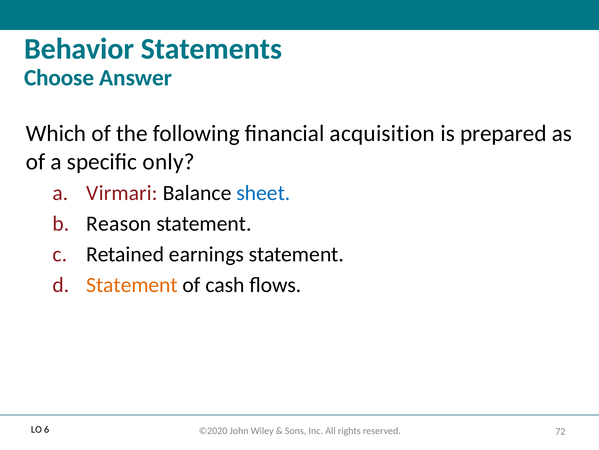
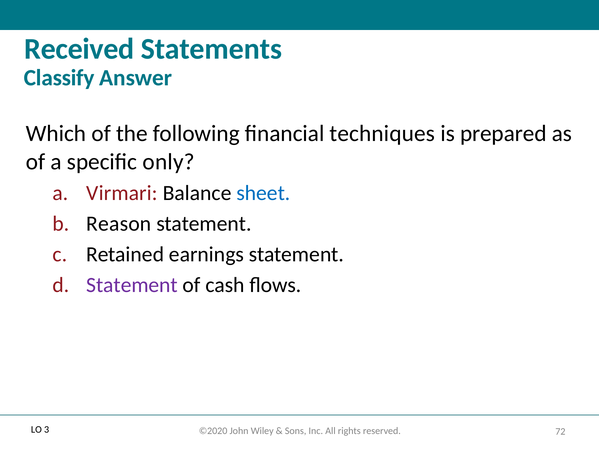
Behavior: Behavior -> Received
Choose: Choose -> Classify
acquisition: acquisition -> techniques
Statement at (132, 285) colour: orange -> purple
6: 6 -> 3
